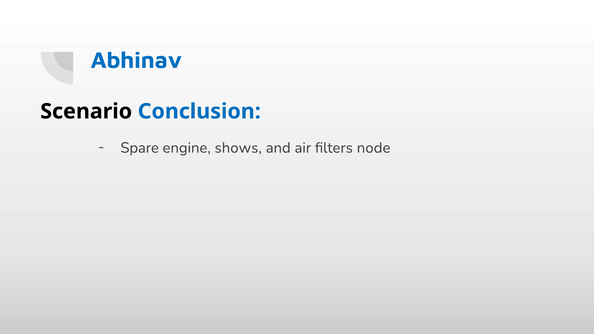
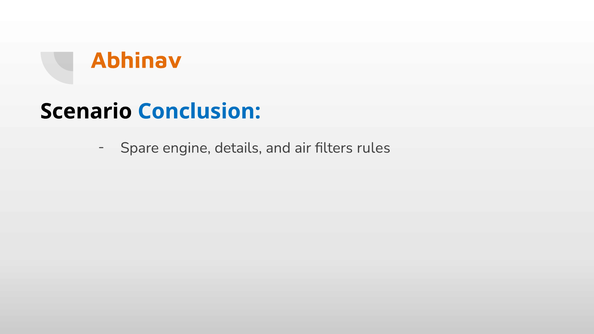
Abhinav colour: blue -> orange
shows: shows -> details
node: node -> rules
